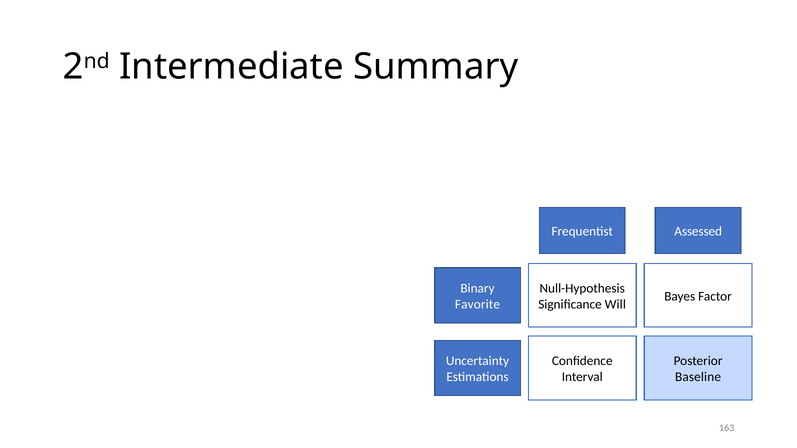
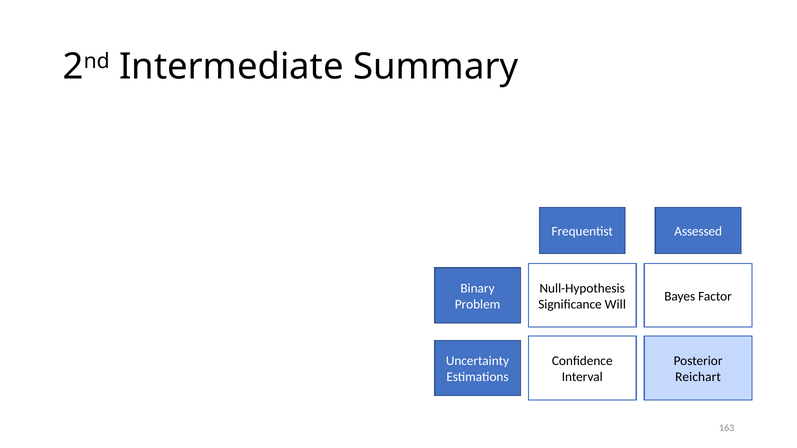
Favorite: Favorite -> Problem
Baseline: Baseline -> Reichart
